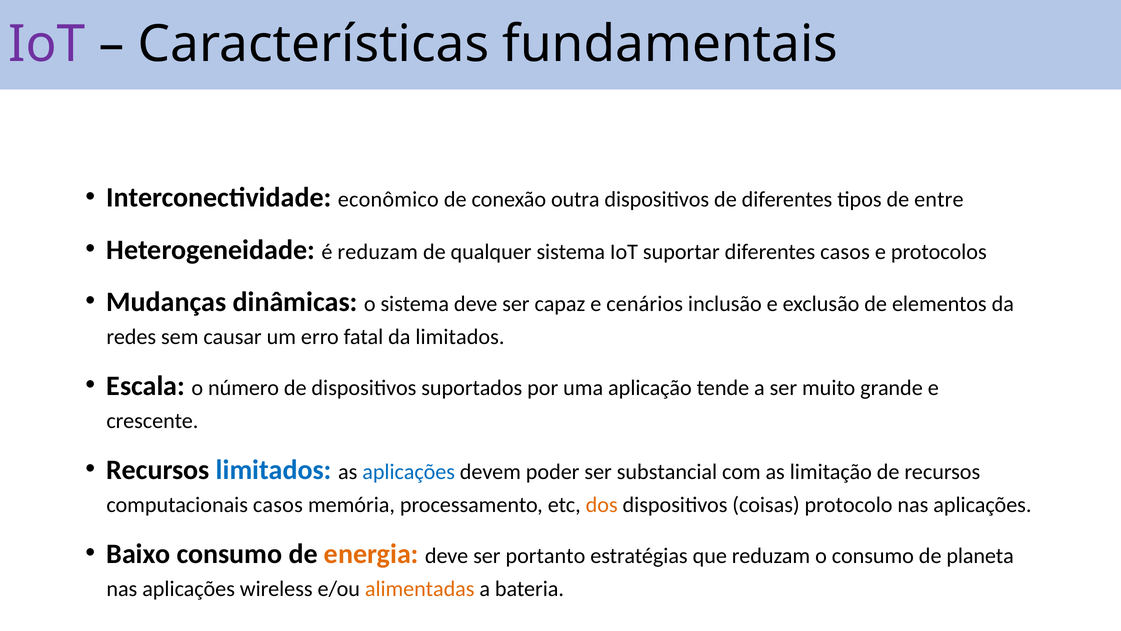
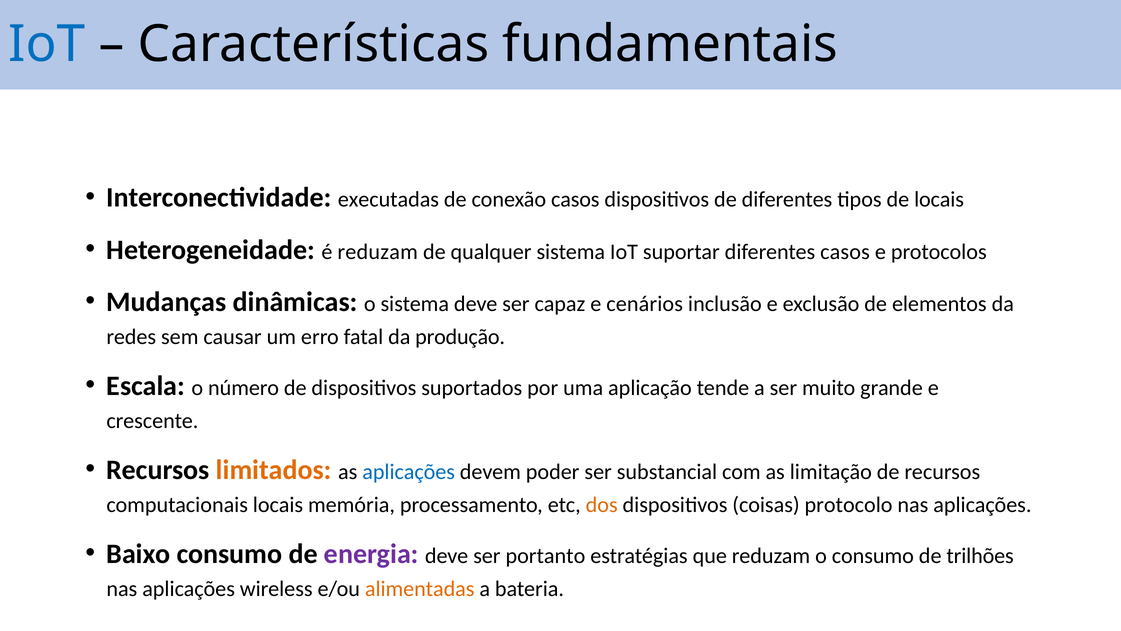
IoT at (47, 44) colour: purple -> blue
econômico: econômico -> executadas
conexão outra: outra -> casos
de entre: entre -> locais
da limitados: limitados -> produção
limitados at (274, 470) colour: blue -> orange
computacionais casos: casos -> locais
energia colour: orange -> purple
planeta: planeta -> trilhões
